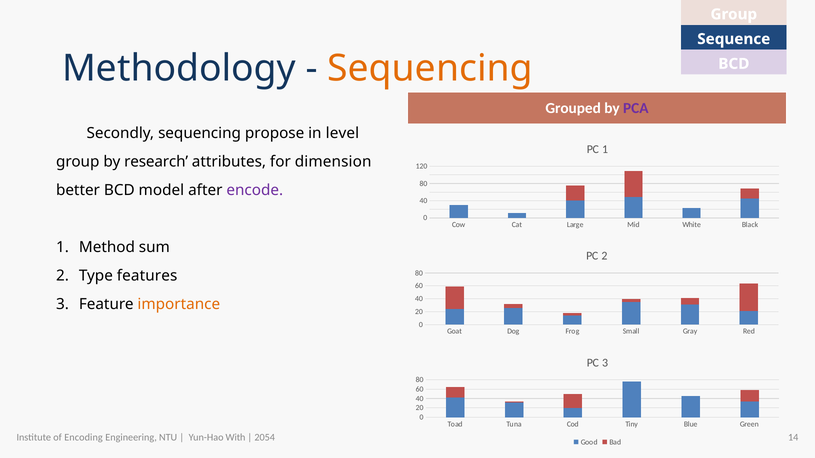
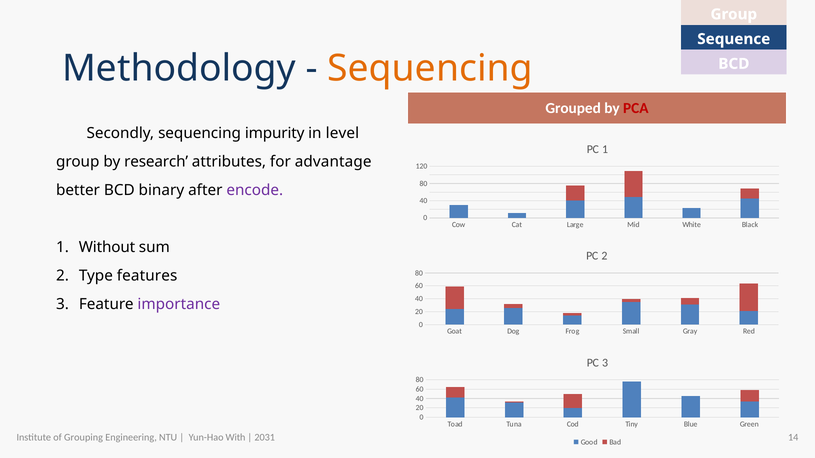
PCA colour: purple -> red
propose: propose -> impurity
dimension: dimension -> advantage
model: model -> binary
Method: Method -> Without
importance colour: orange -> purple
Encoding: Encoding -> Grouping
2054: 2054 -> 2031
